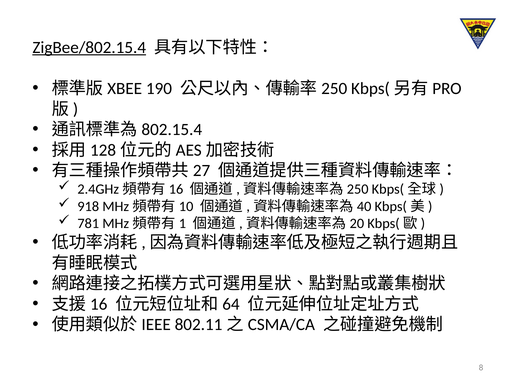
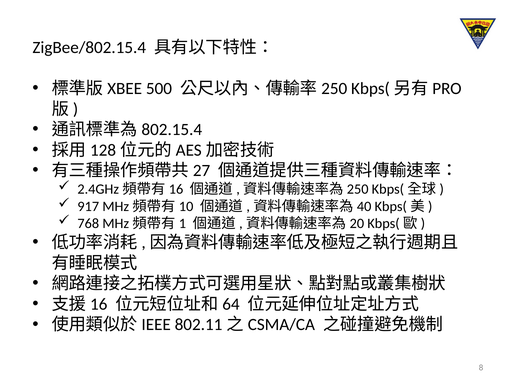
ZigBee/802.15.4 underline: present -> none
190: 190 -> 500
918: 918 -> 917
781: 781 -> 768
